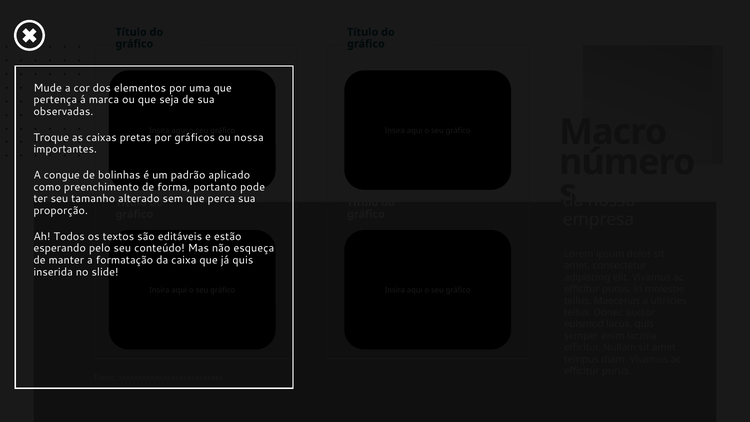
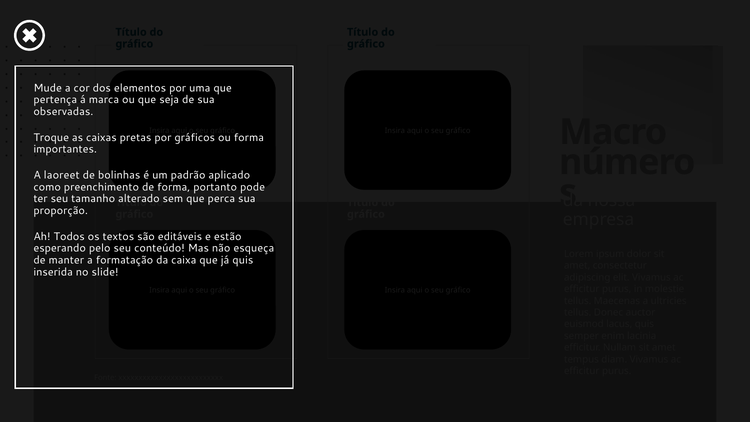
ou nossa: nossa -> forma
congue: congue -> laoreet
